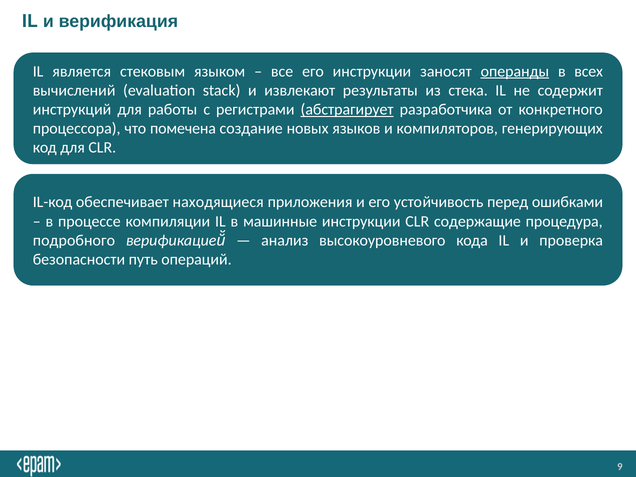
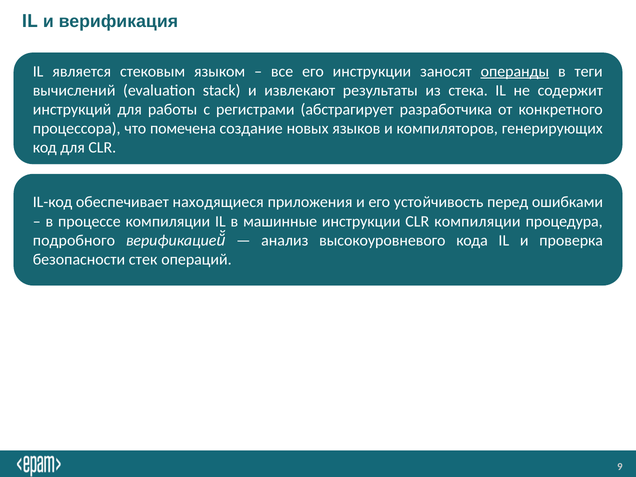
всех: всех -> теги
абстрагирует underline: present -> none
CLR содержащие: содержащие -> компиляции
путь: путь -> стек
